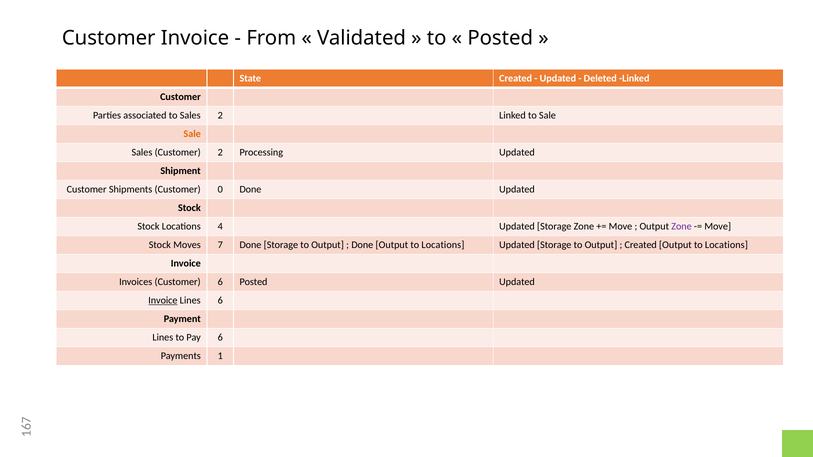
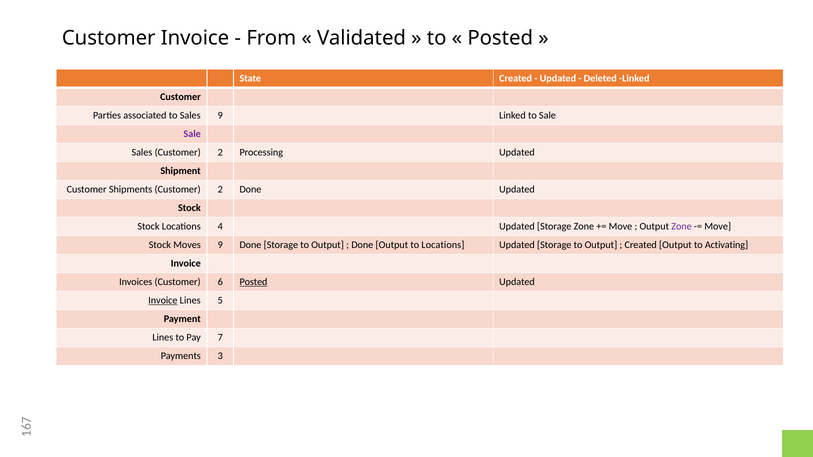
Sales 2: 2 -> 9
Sale at (192, 134) colour: orange -> purple
Shipments Customer 0: 0 -> 2
Moves 7: 7 -> 9
Created Output to Locations: Locations -> Activating
Posted at (253, 282) underline: none -> present
Lines 6: 6 -> 5
Pay 6: 6 -> 7
Payments 1: 1 -> 3
